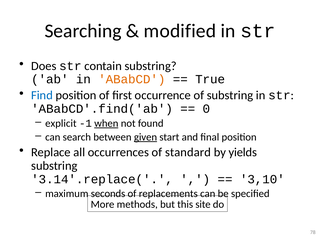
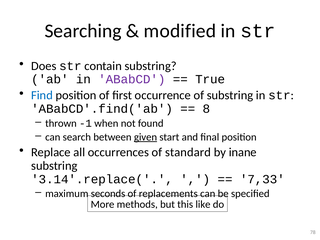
ABabCD colour: orange -> purple
0: 0 -> 8
explicit: explicit -> thrown
when underline: present -> none
yields: yields -> inane
3,10: 3,10 -> 7,33
site: site -> like
